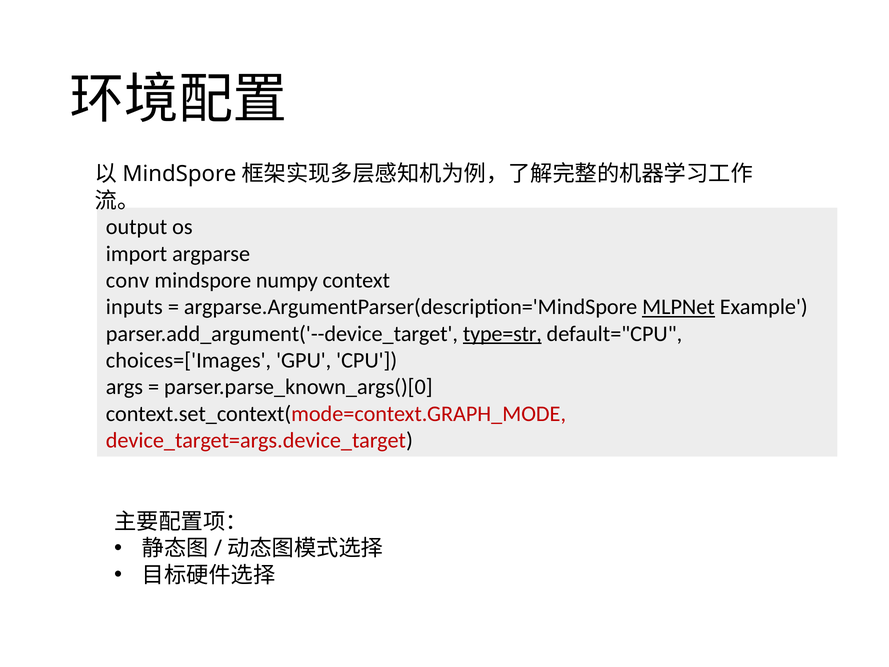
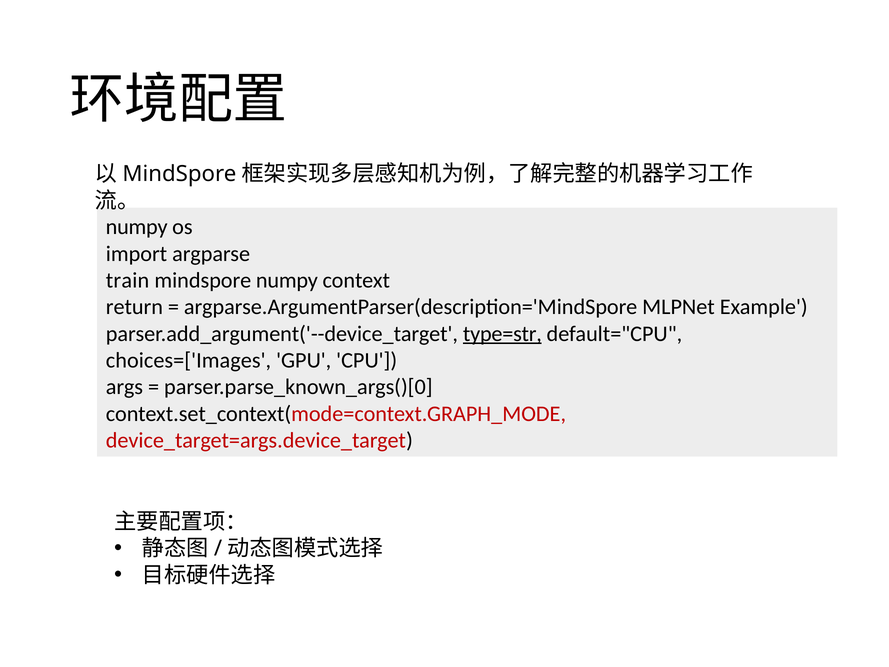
output at (137, 227): output -> numpy
conv: conv -> train
inputs: inputs -> return
MLPNet underline: present -> none
